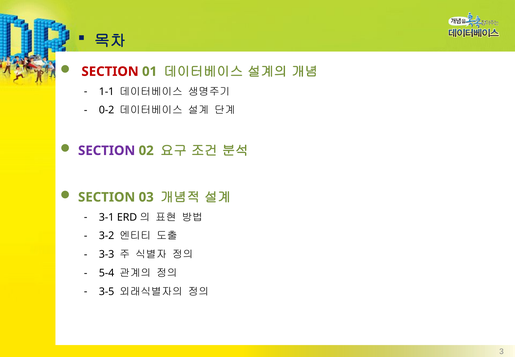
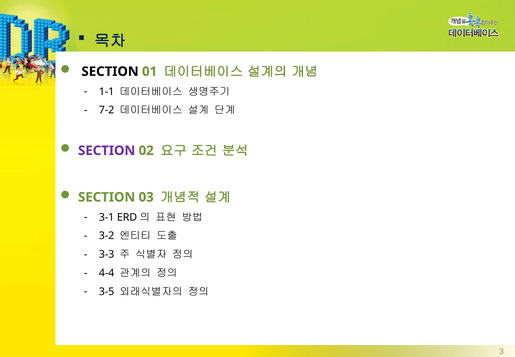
SECTION at (110, 71) colour: red -> black
0-2: 0-2 -> 7-2
5-4: 5-4 -> 4-4
